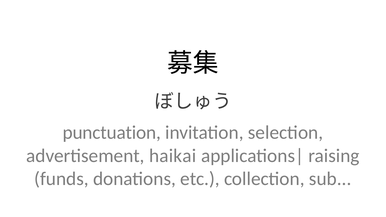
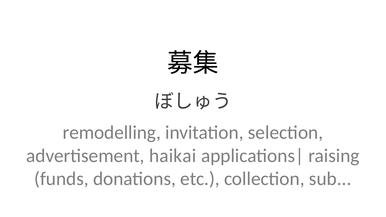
punctuation: punctuation -> remodelling
